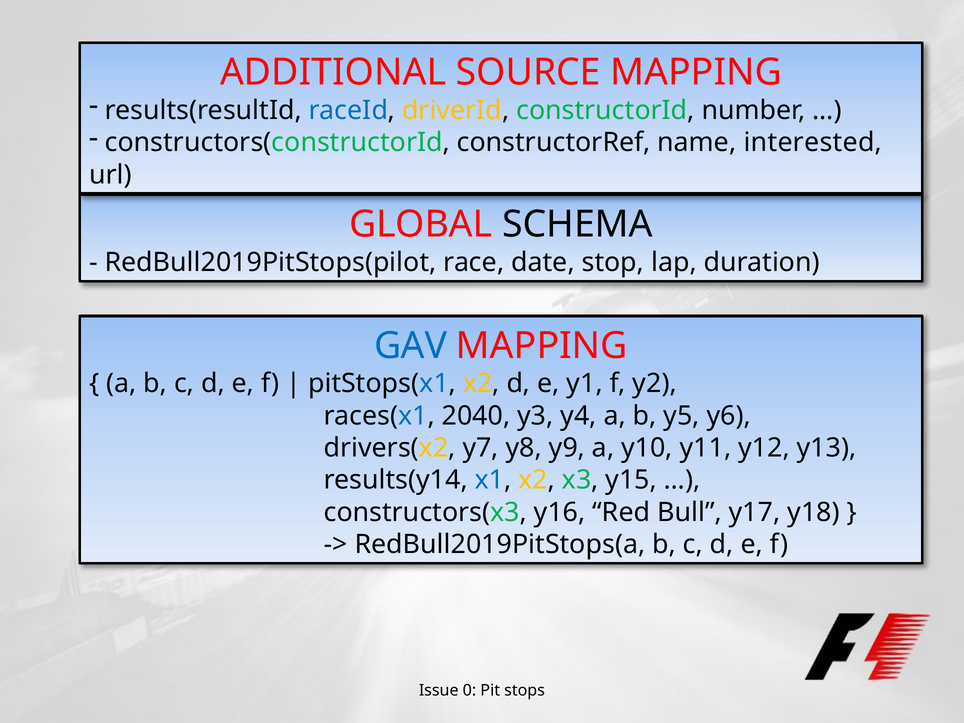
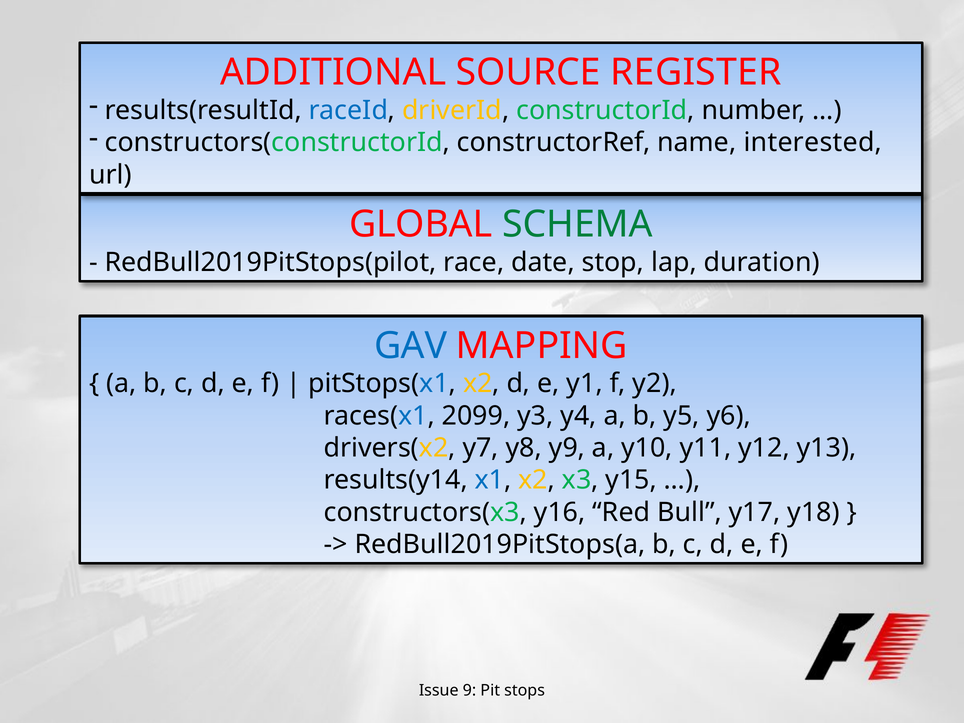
SOURCE MAPPING: MAPPING -> REGISTER
SCHEMA colour: black -> green
2040: 2040 -> 2099
0: 0 -> 9
